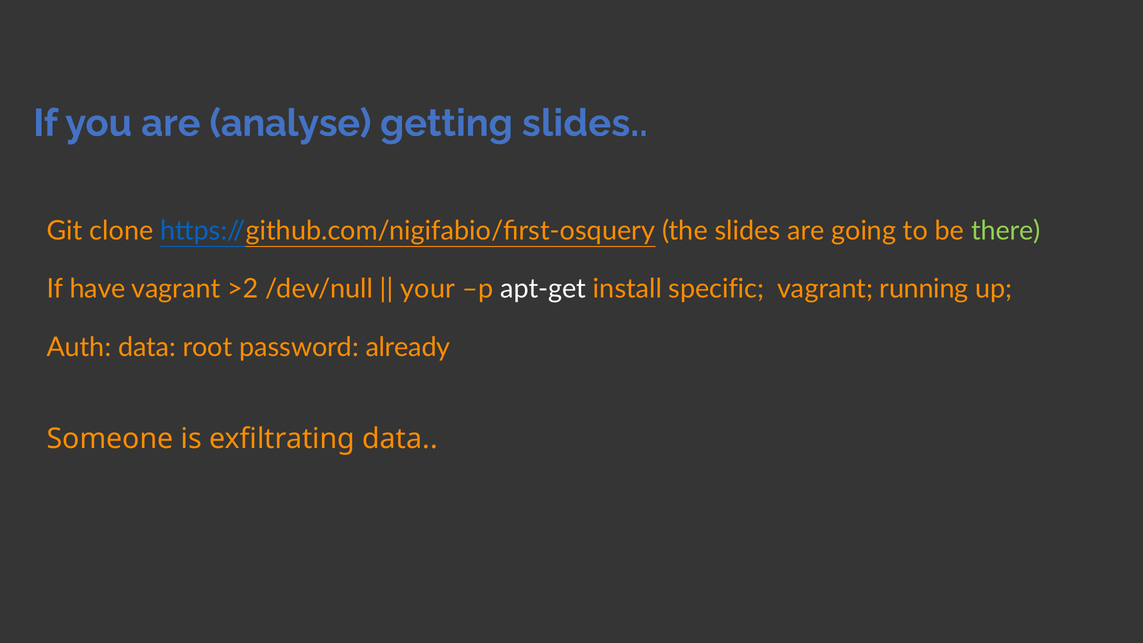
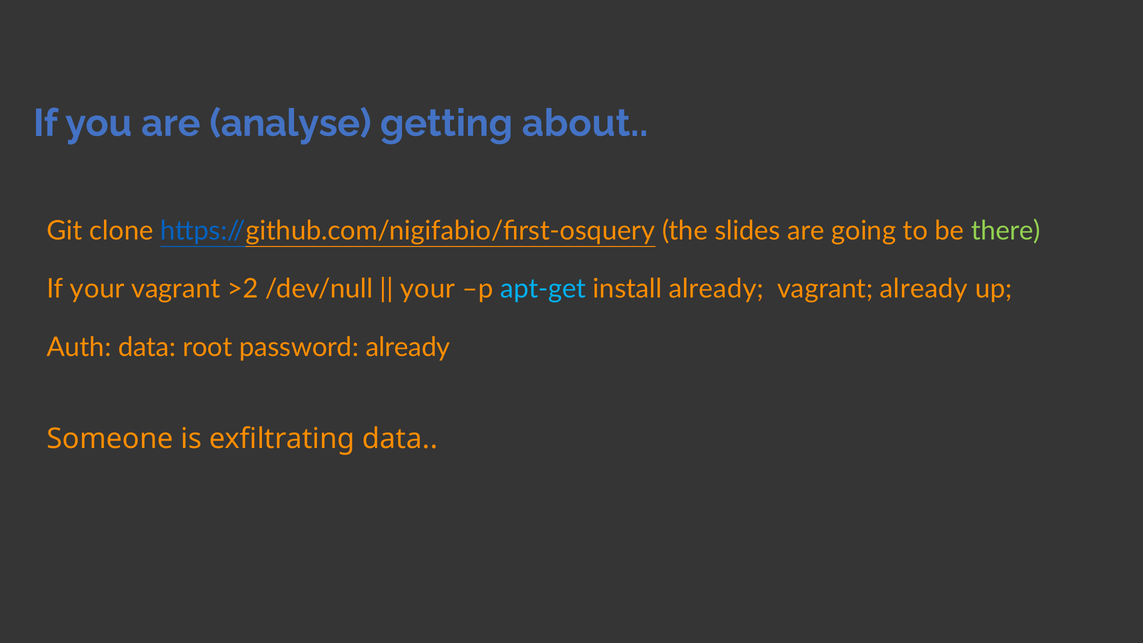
getting slides: slides -> about
If have: have -> your
apt-get colour: white -> light blue
install specific: specific -> already
vagrant running: running -> already
